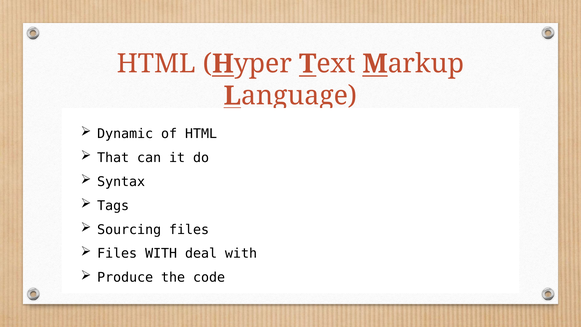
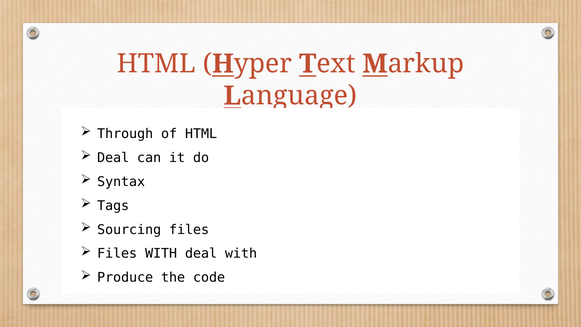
Dynamic: Dynamic -> Through
That at (113, 158): That -> Deal
